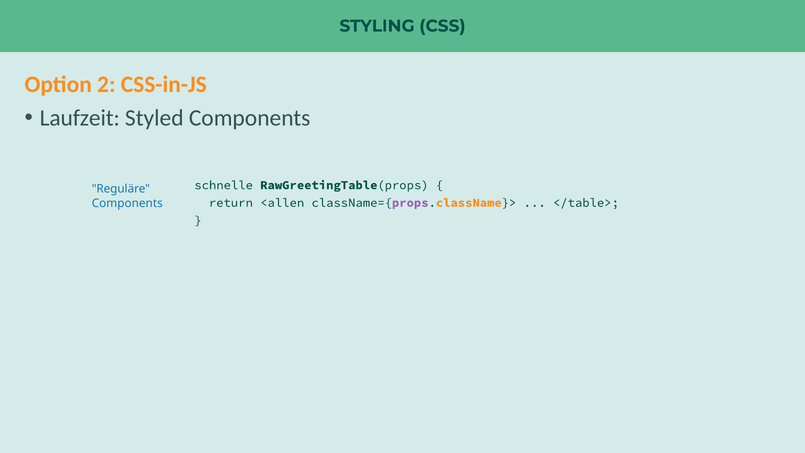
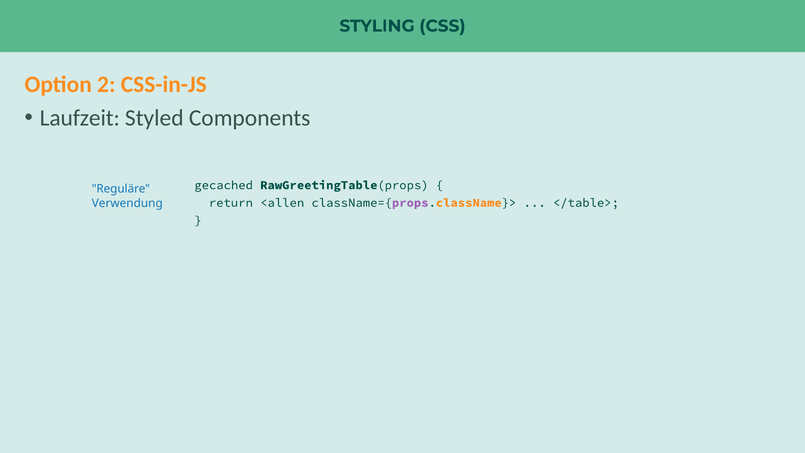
schnelle: schnelle -> gecached
Components at (127, 203): Components -> Verwendung
